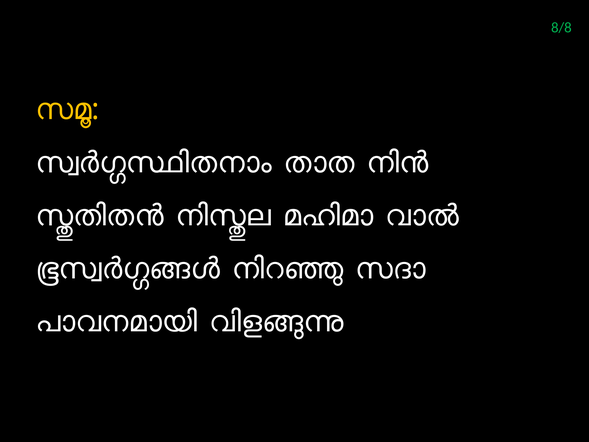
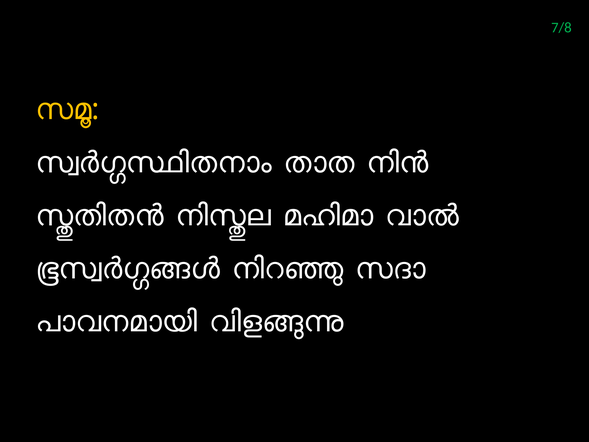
8/8: 8/8 -> 7/8
